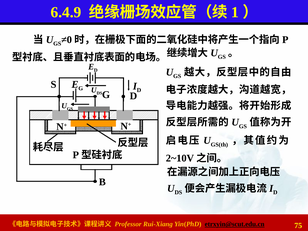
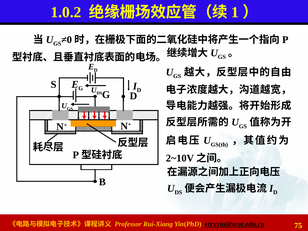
6.4.9: 6.4.9 -> 1.0.2
